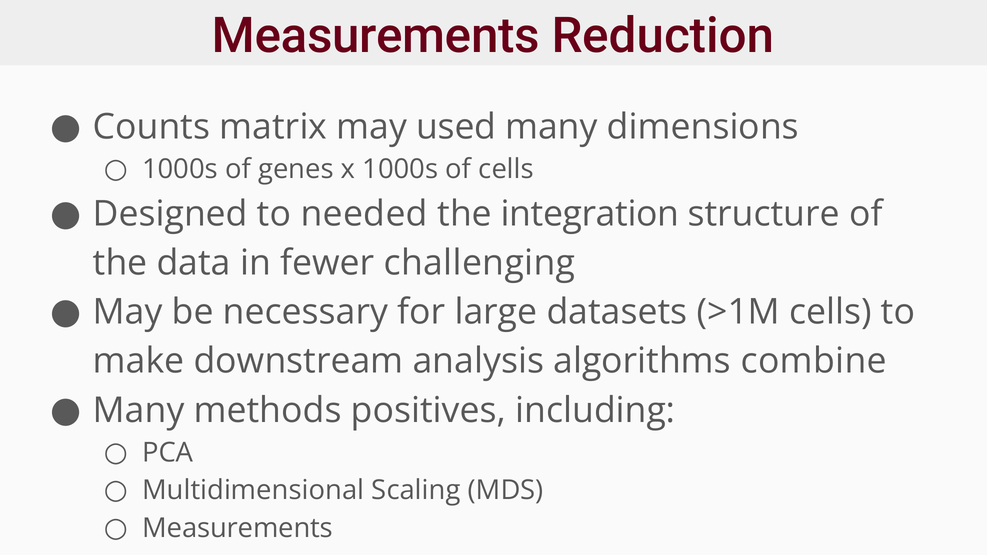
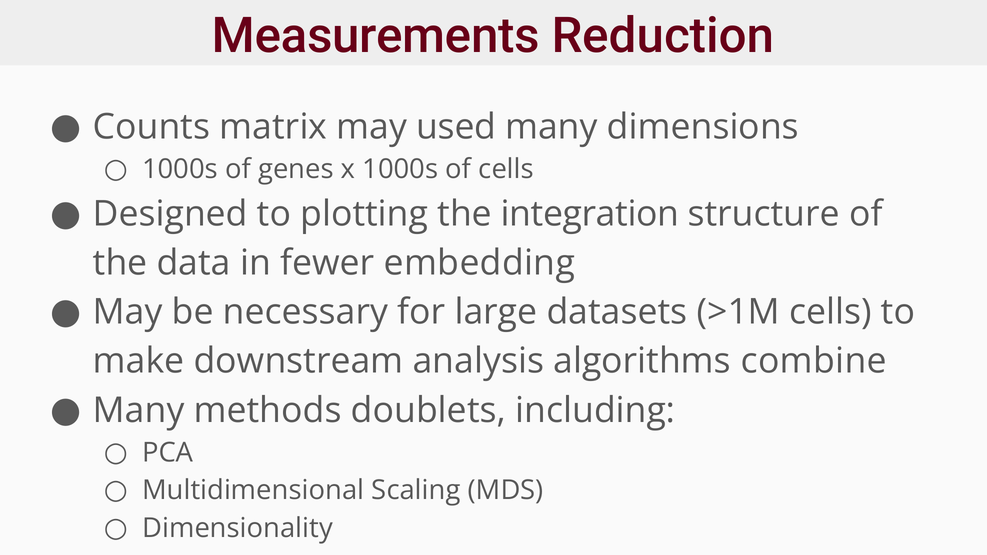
needed: needed -> plotting
challenging: challenging -> embedding
positives: positives -> doublets
Measurements at (238, 528): Measurements -> Dimensionality
